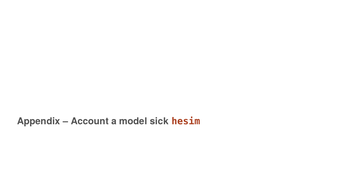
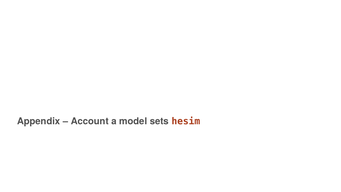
sick: sick -> sets
